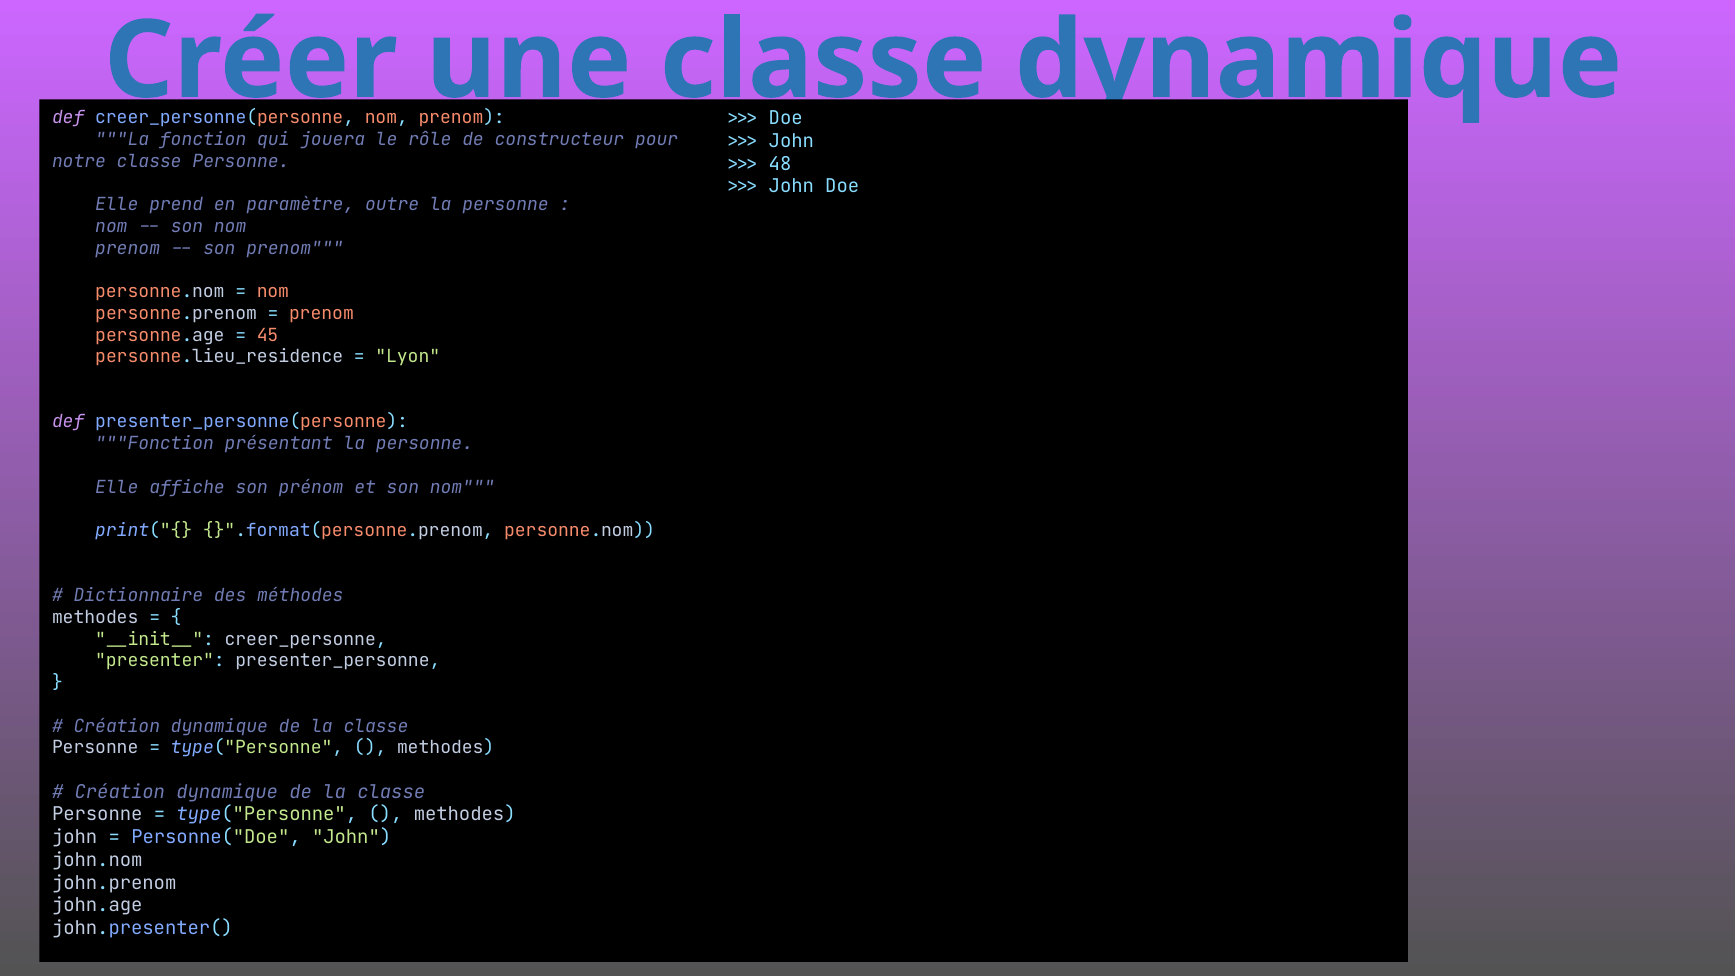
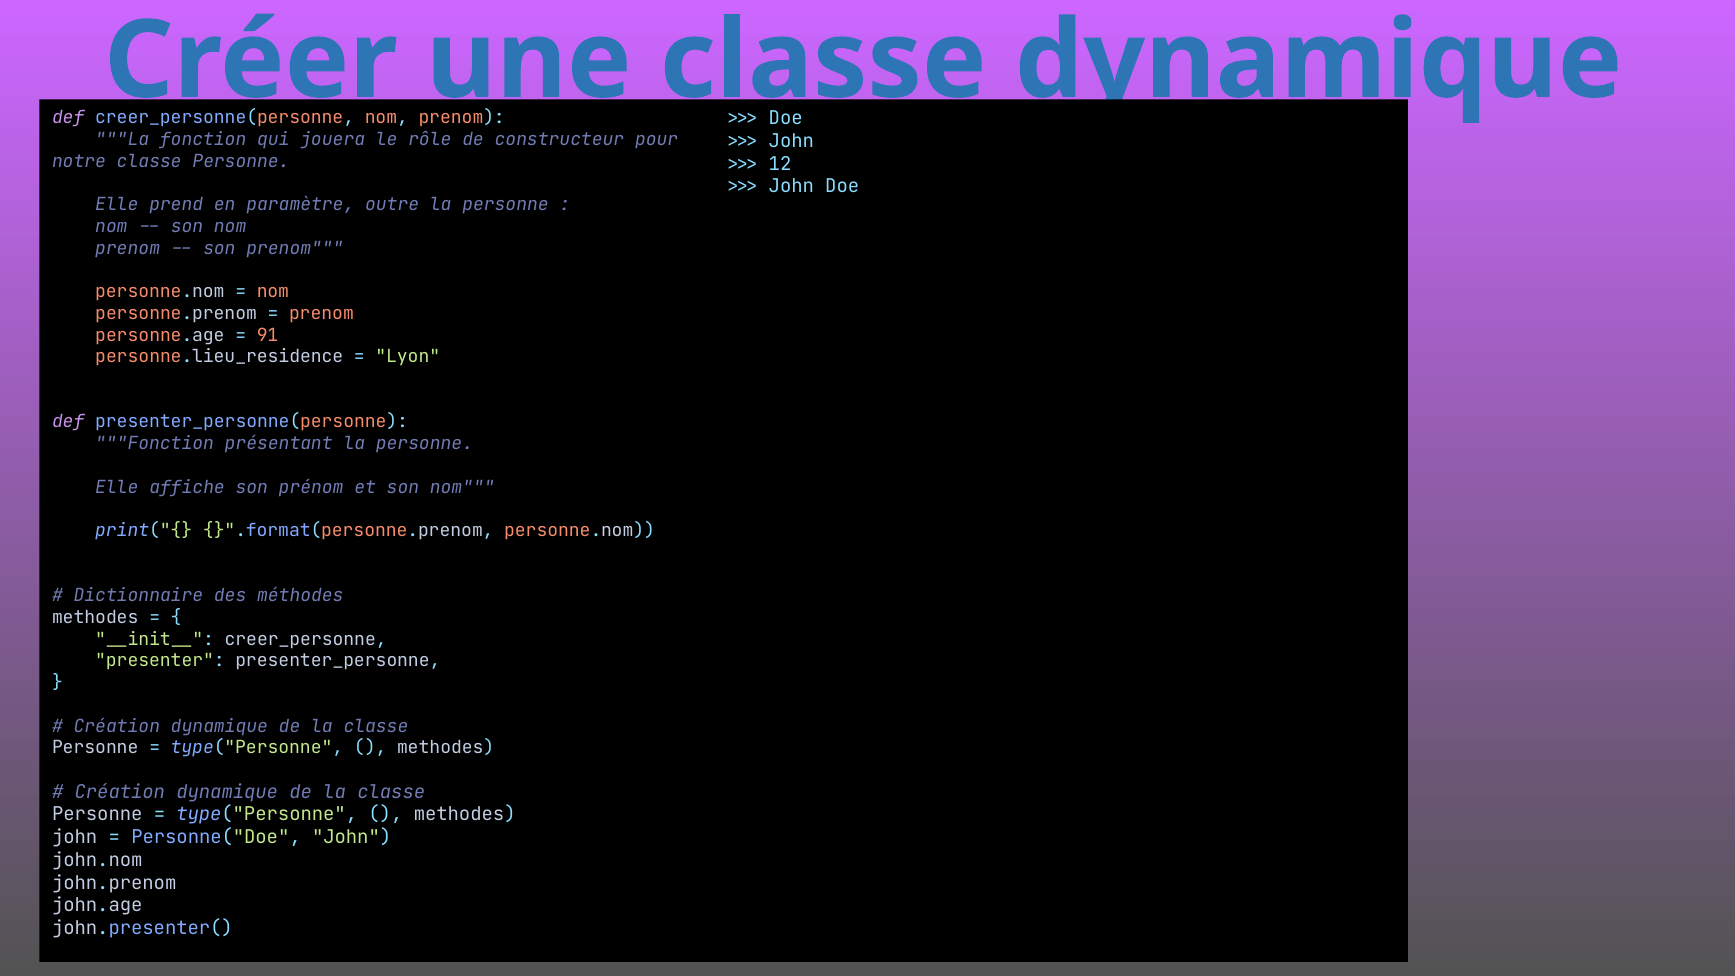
48: 48 -> 12
45: 45 -> 91
